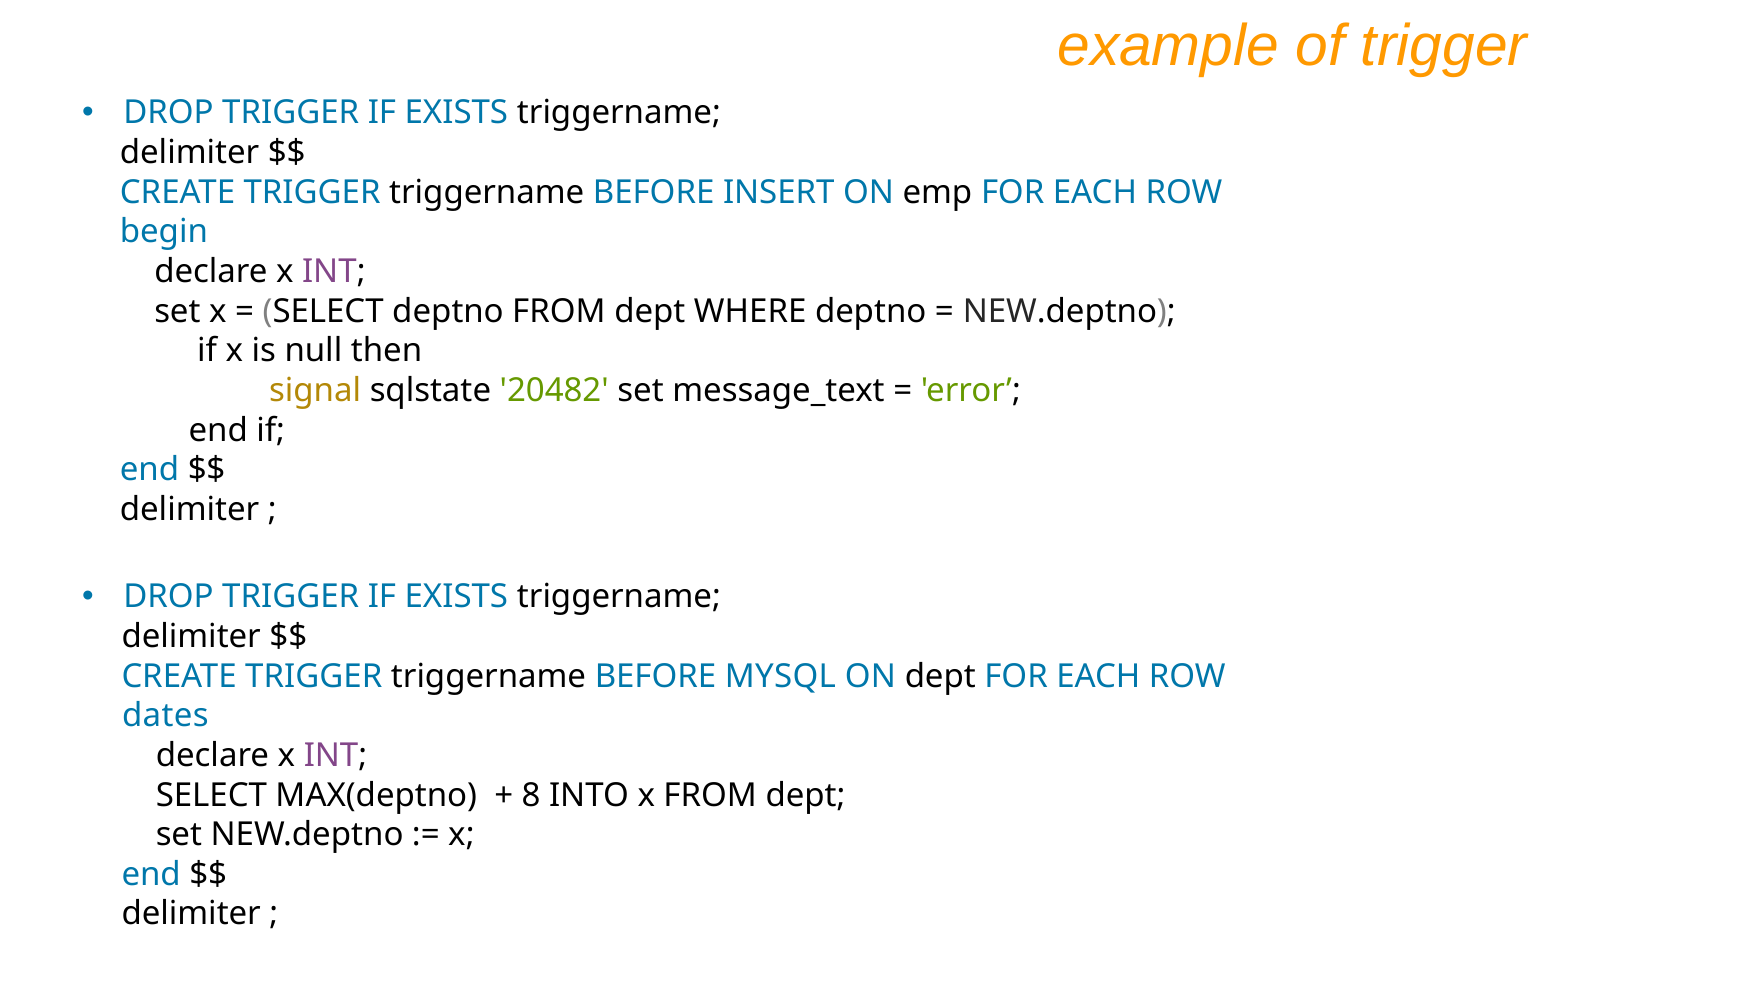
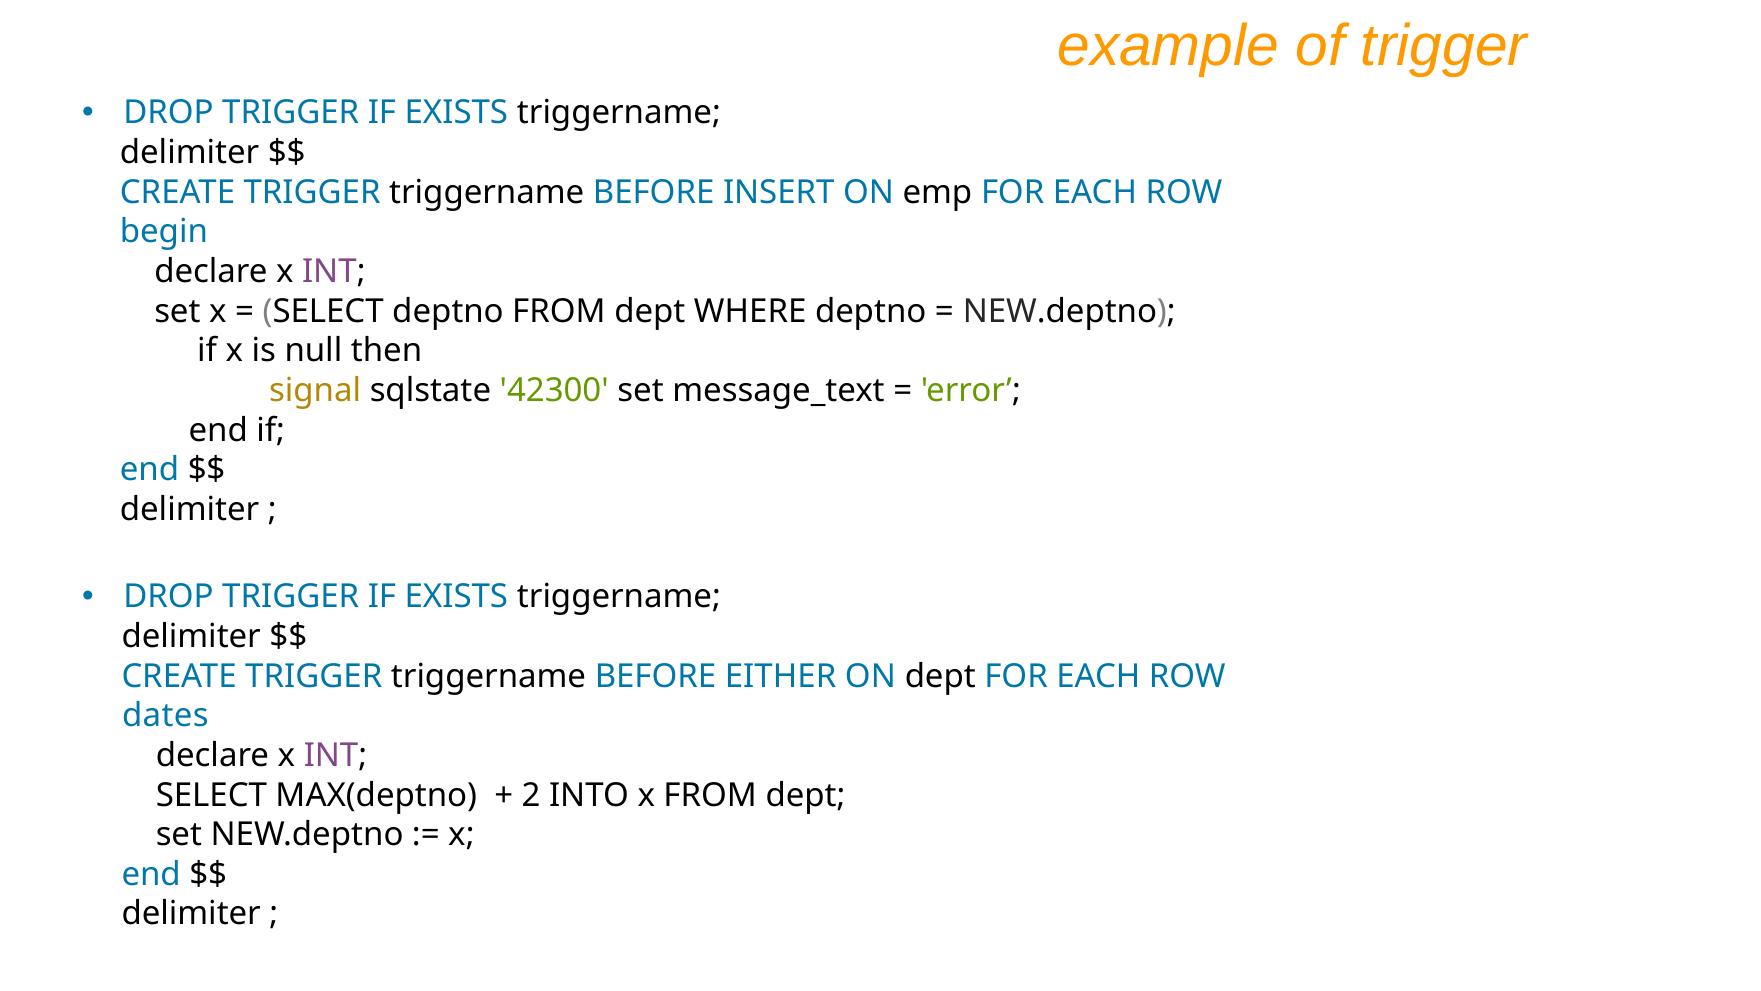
20482: 20482 -> 42300
MYSQL: MYSQL -> EITHER
8: 8 -> 2
